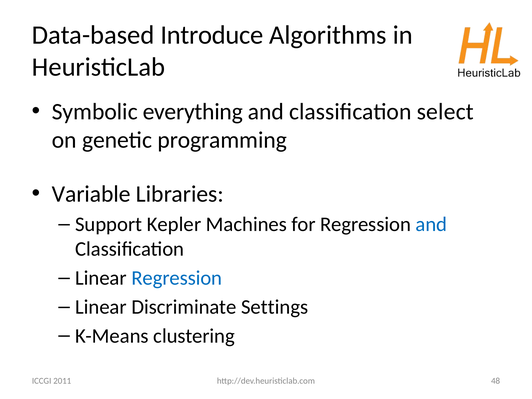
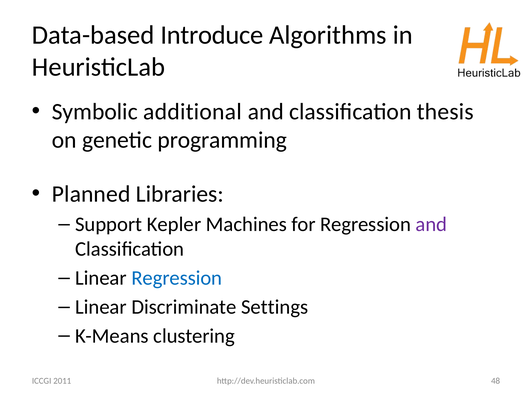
everything: everything -> additional
select: select -> thesis
Variable: Variable -> Planned
and at (431, 224) colour: blue -> purple
